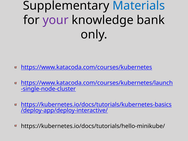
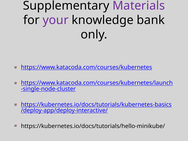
Materials colour: blue -> purple
